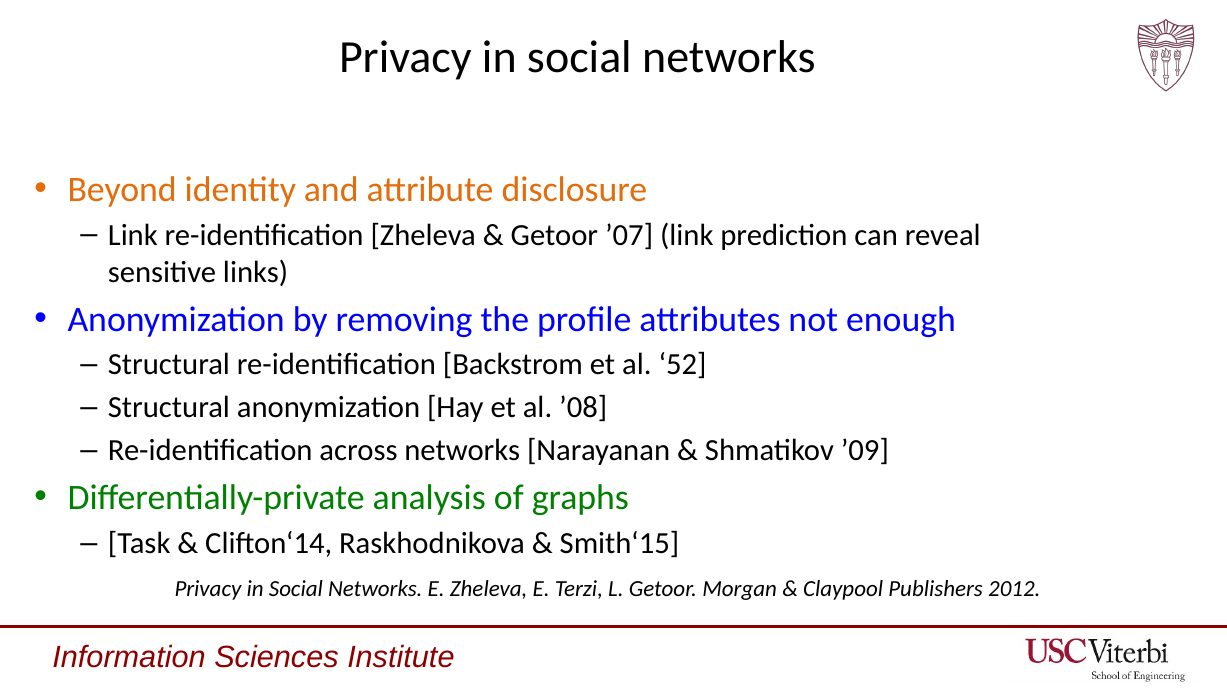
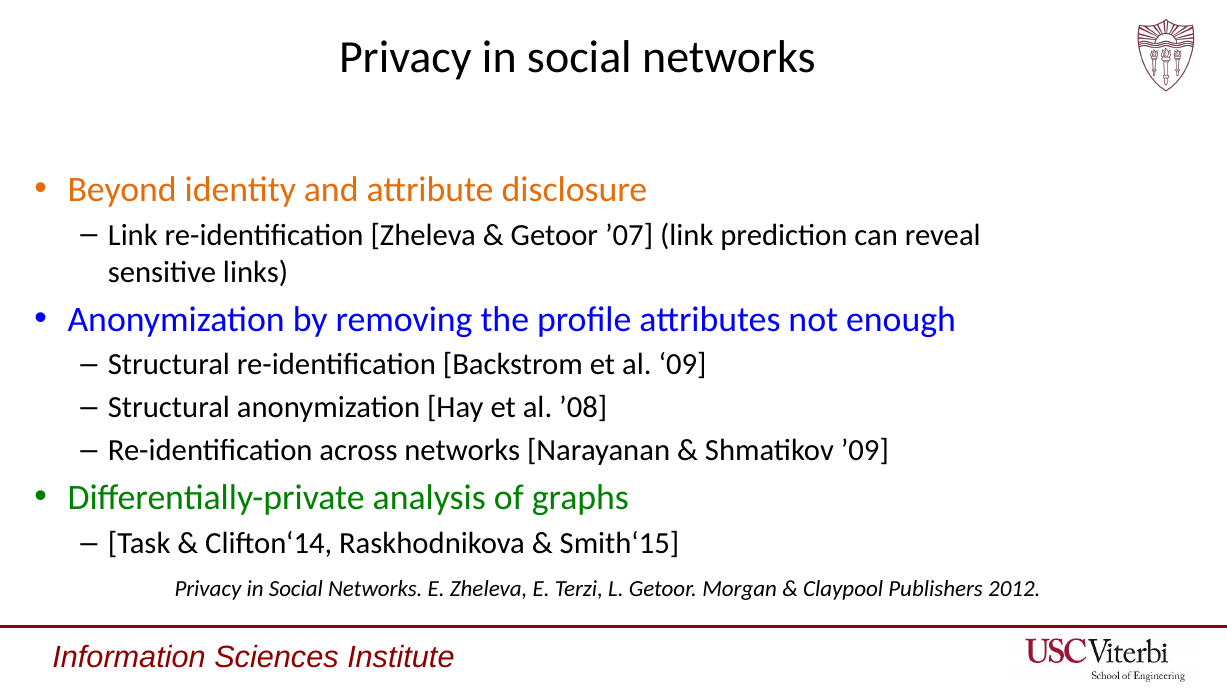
52: 52 -> 09
